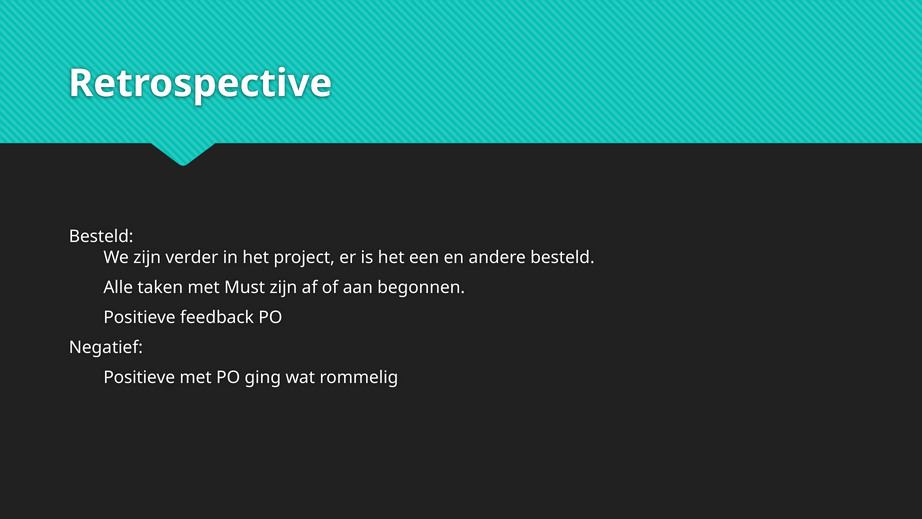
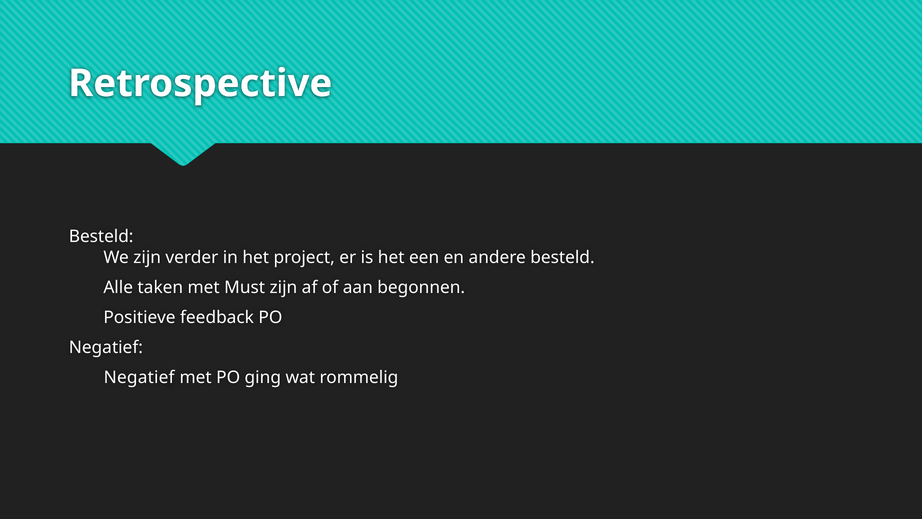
Positieve at (139, 377): Positieve -> Negatief
